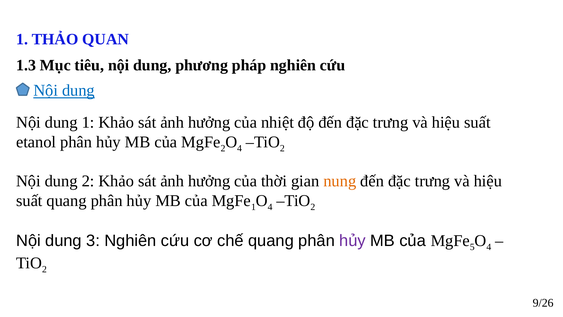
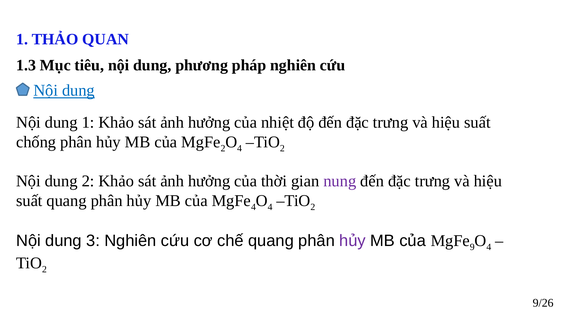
etanol: etanol -> chống
nung colour: orange -> purple
1 at (254, 207): 1 -> 4
5: 5 -> 9
